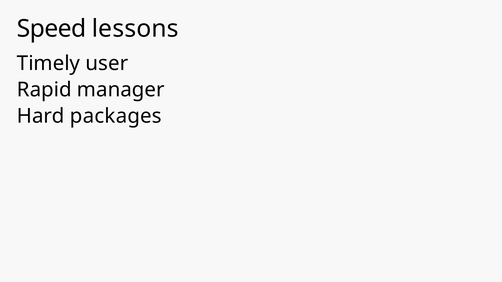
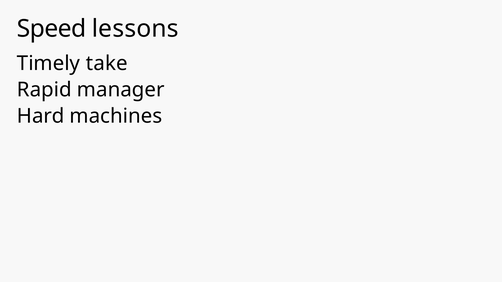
user: user -> take
packages: packages -> machines
